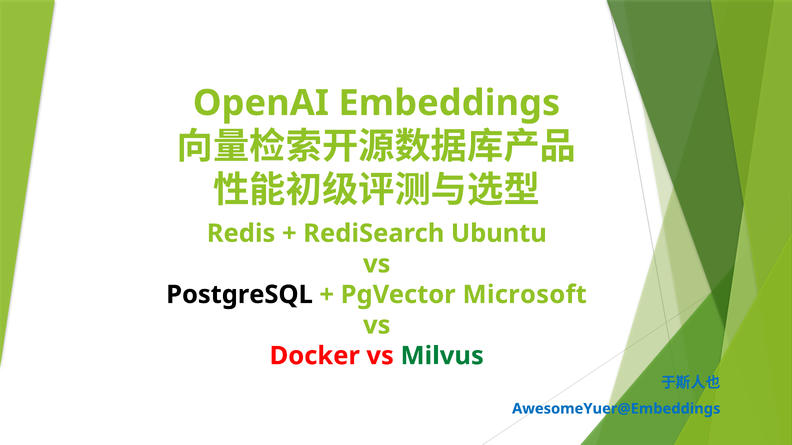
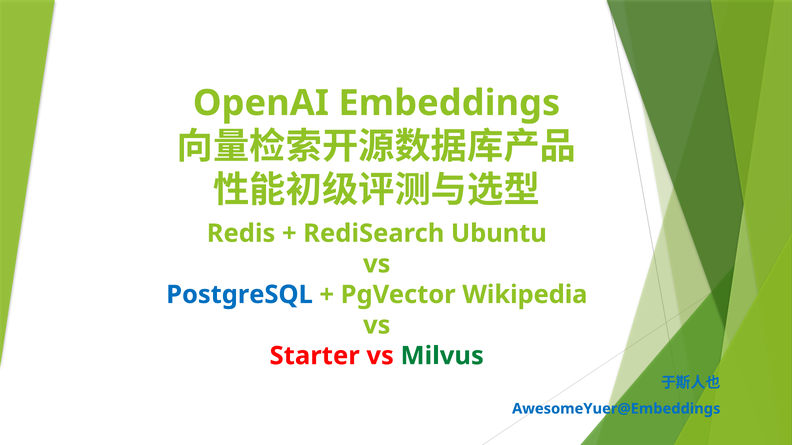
PostgreSQL colour: black -> blue
Microsoft: Microsoft -> Wikipedia
Docker: Docker -> Starter
